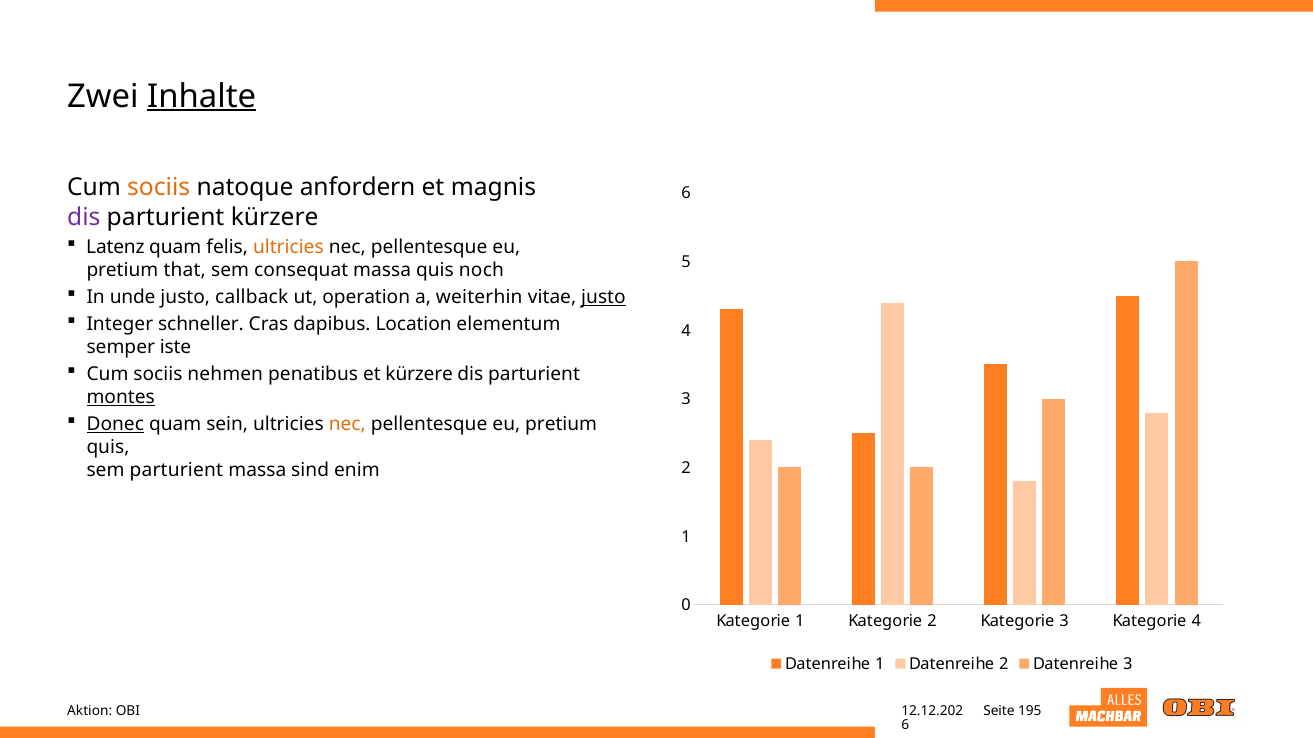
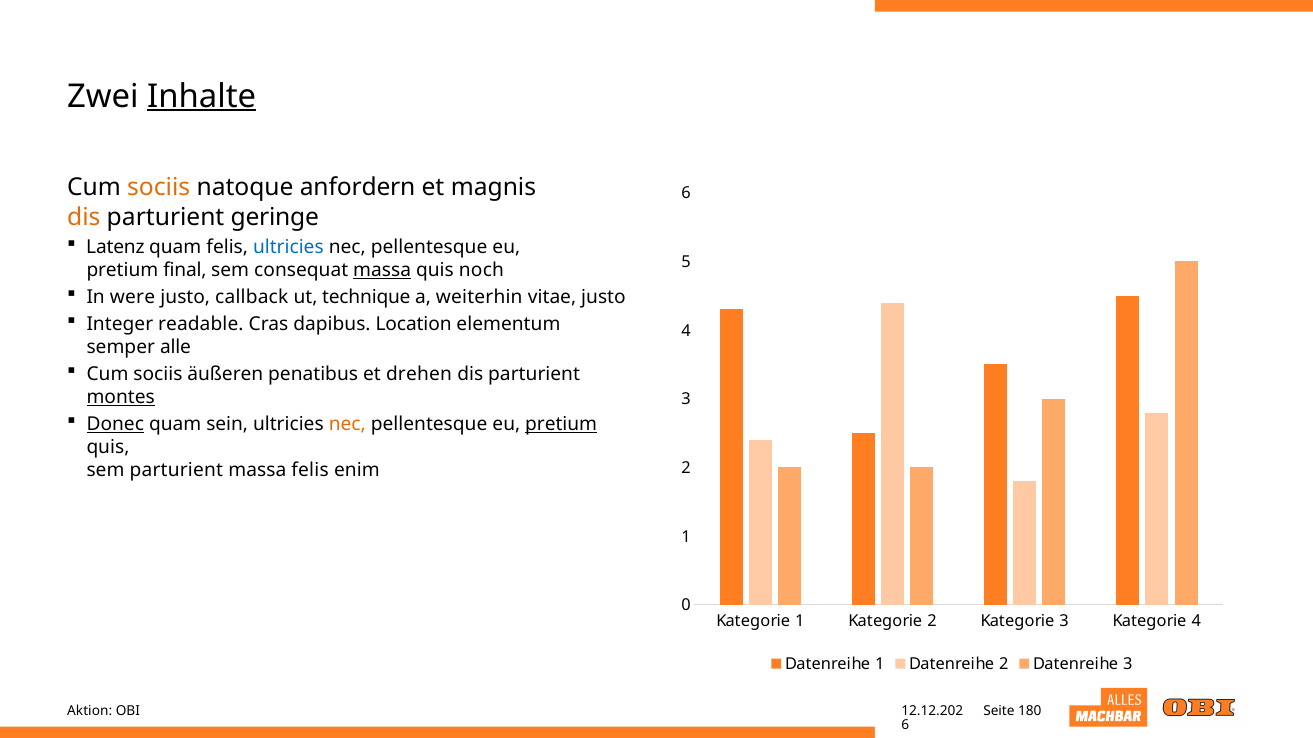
dis at (84, 218) colour: purple -> orange
parturient kürzere: kürzere -> geringe
ultricies at (288, 248) colour: orange -> blue
that: that -> final
massa at (382, 270) underline: none -> present
unde: unde -> were
operation: operation -> technique
justo at (603, 298) underline: present -> none
schneller: schneller -> readable
iste: iste -> alle
nehmen: nehmen -> äußeren
et kürzere: kürzere -> drehen
pretium at (561, 425) underline: none -> present
massa sind: sind -> felis
195: 195 -> 180
